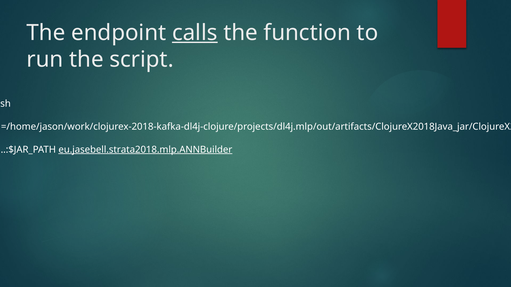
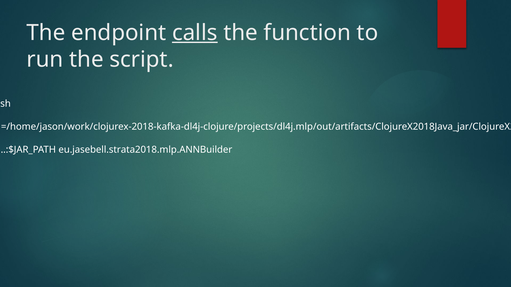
eu.jasebell.strata2018.mlp.ANNBuilder underline: present -> none
